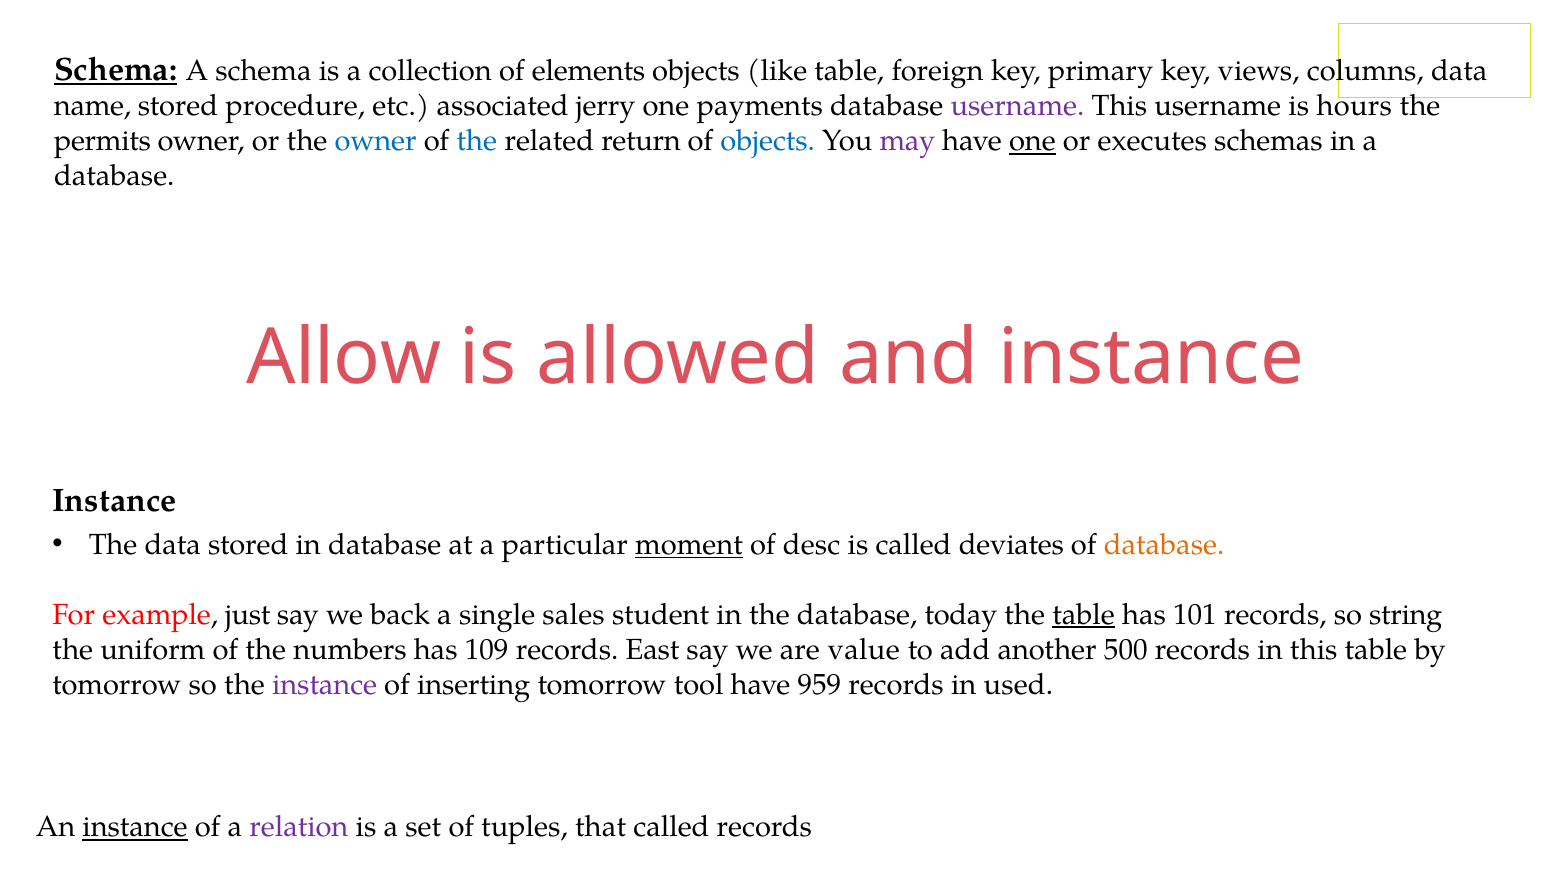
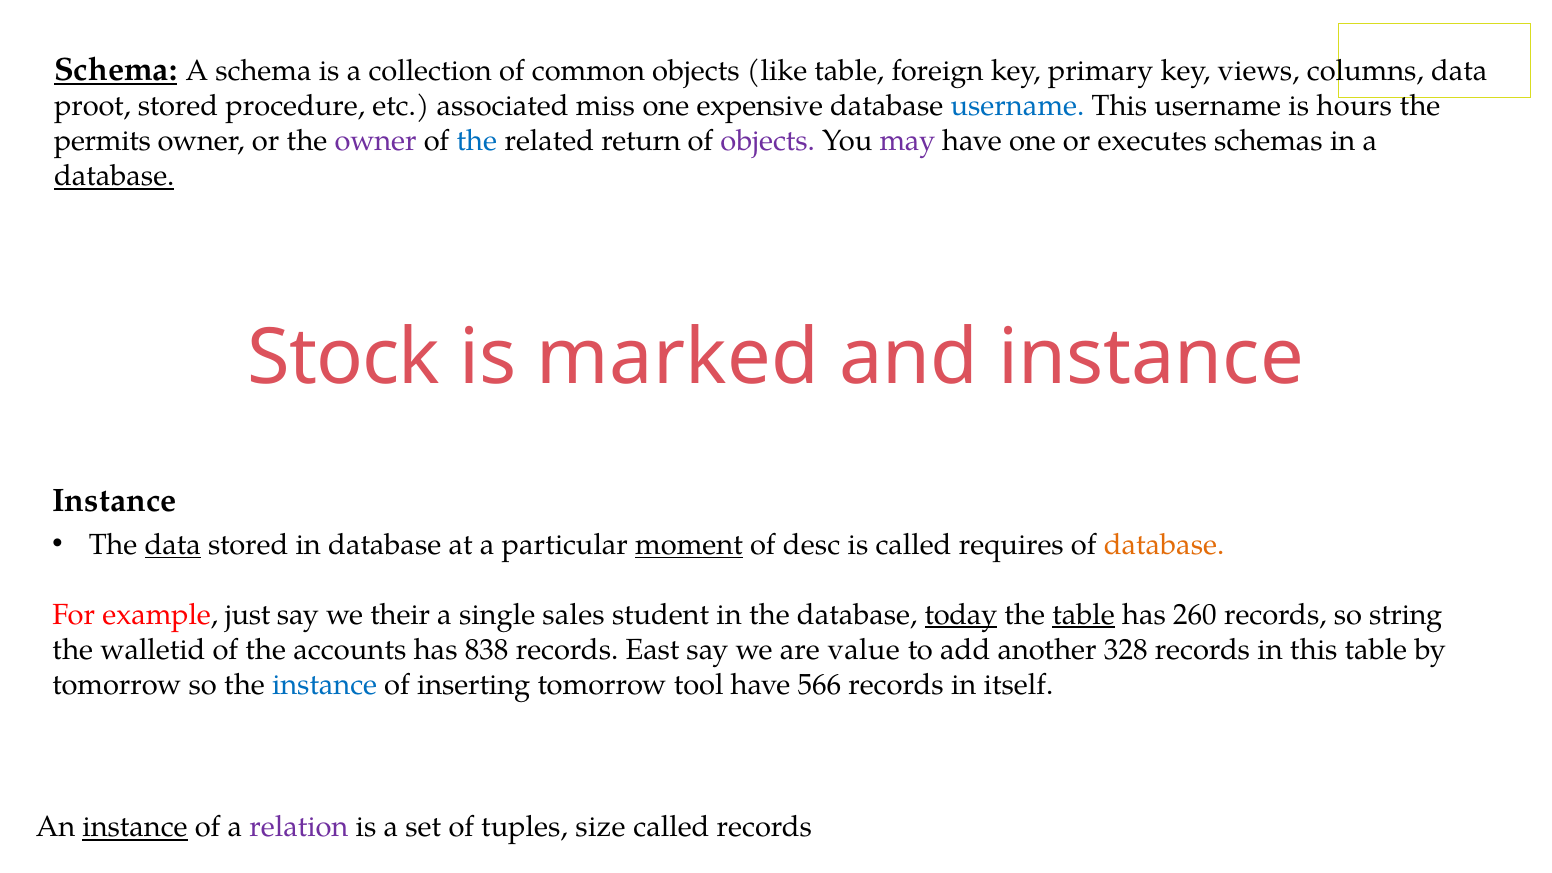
elements: elements -> common
name: name -> proot
jerry: jerry -> miss
payments: payments -> expensive
username at (1018, 106) colour: purple -> blue
owner at (376, 141) colour: blue -> purple
objects at (768, 141) colour: blue -> purple
one at (1032, 141) underline: present -> none
database at (114, 176) underline: none -> present
Allow: Allow -> Stock
allowed: allowed -> marked
data at (173, 545) underline: none -> present
deviates: deviates -> requires
back: back -> their
today underline: none -> present
101: 101 -> 260
uniform: uniform -> walletid
numbers: numbers -> accounts
109: 109 -> 838
500: 500 -> 328
instance at (325, 685) colour: purple -> blue
959: 959 -> 566
used: used -> itself
that: that -> size
